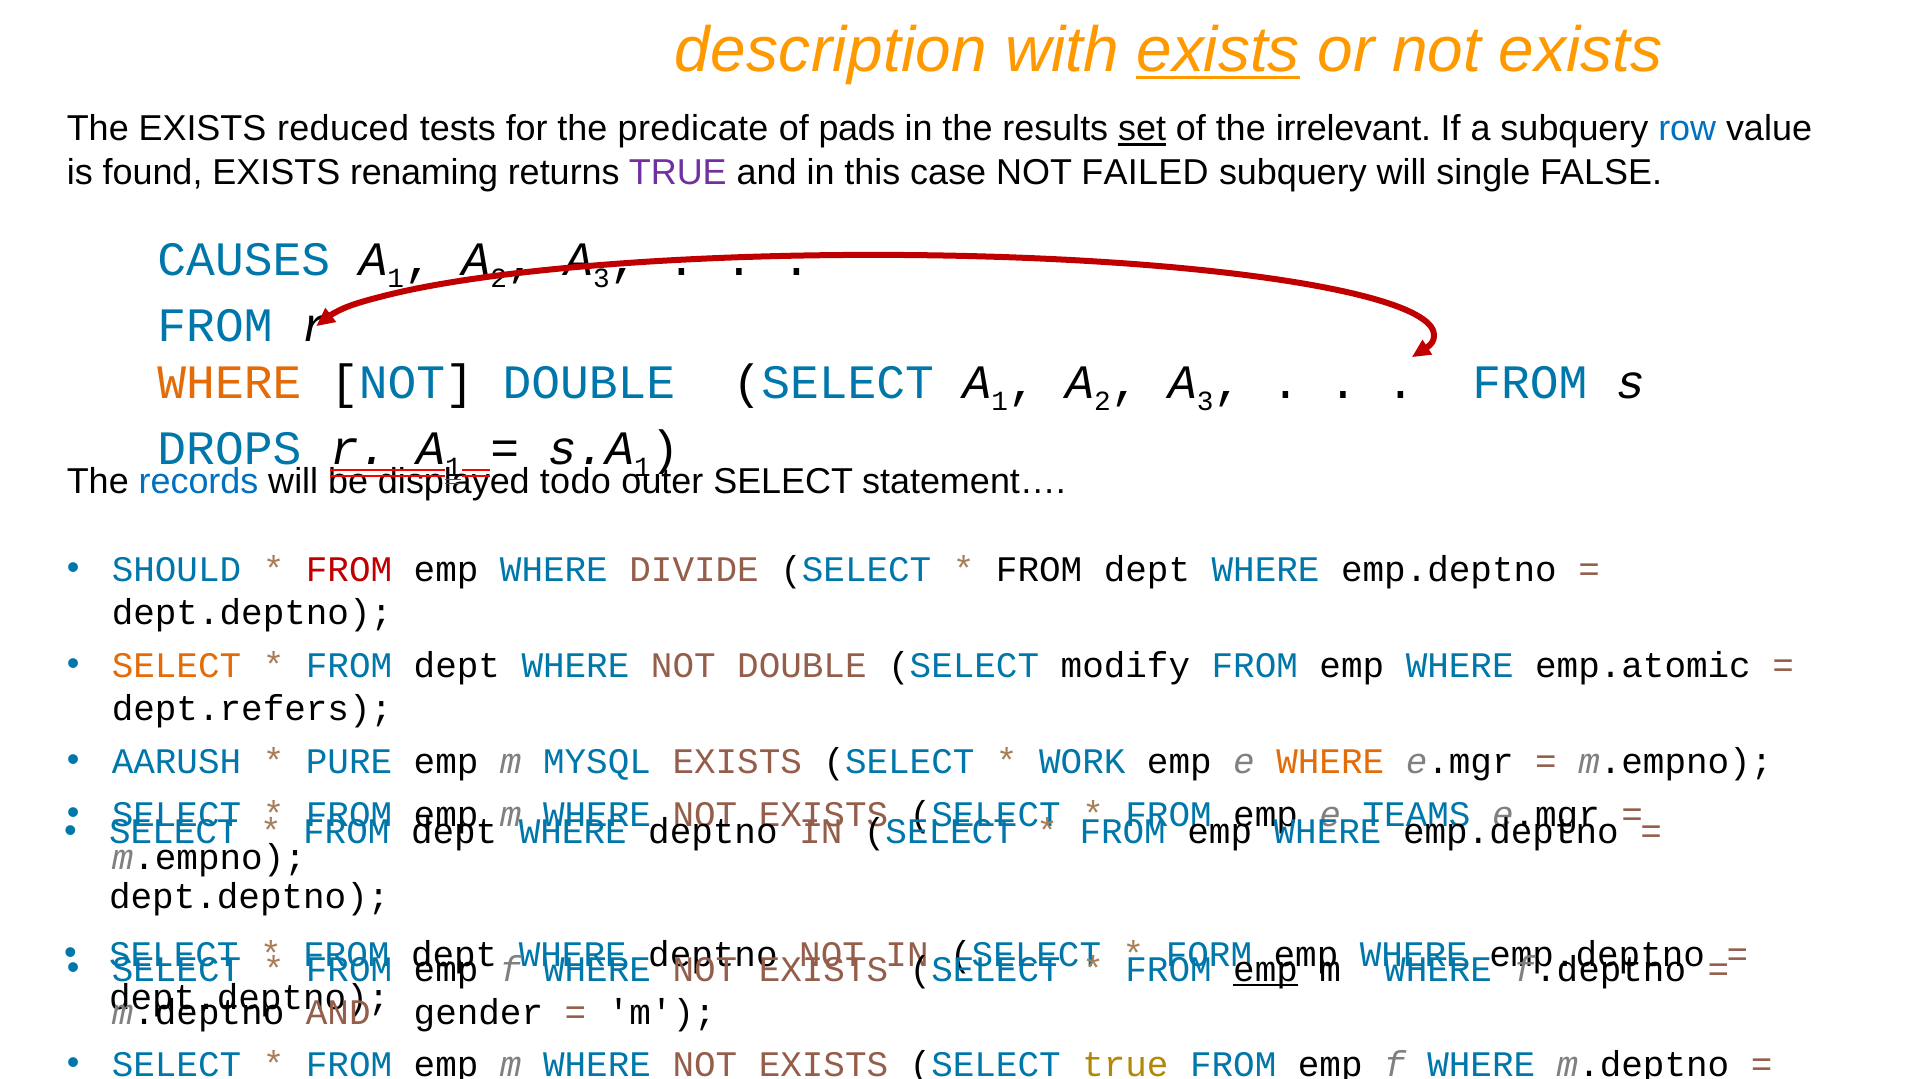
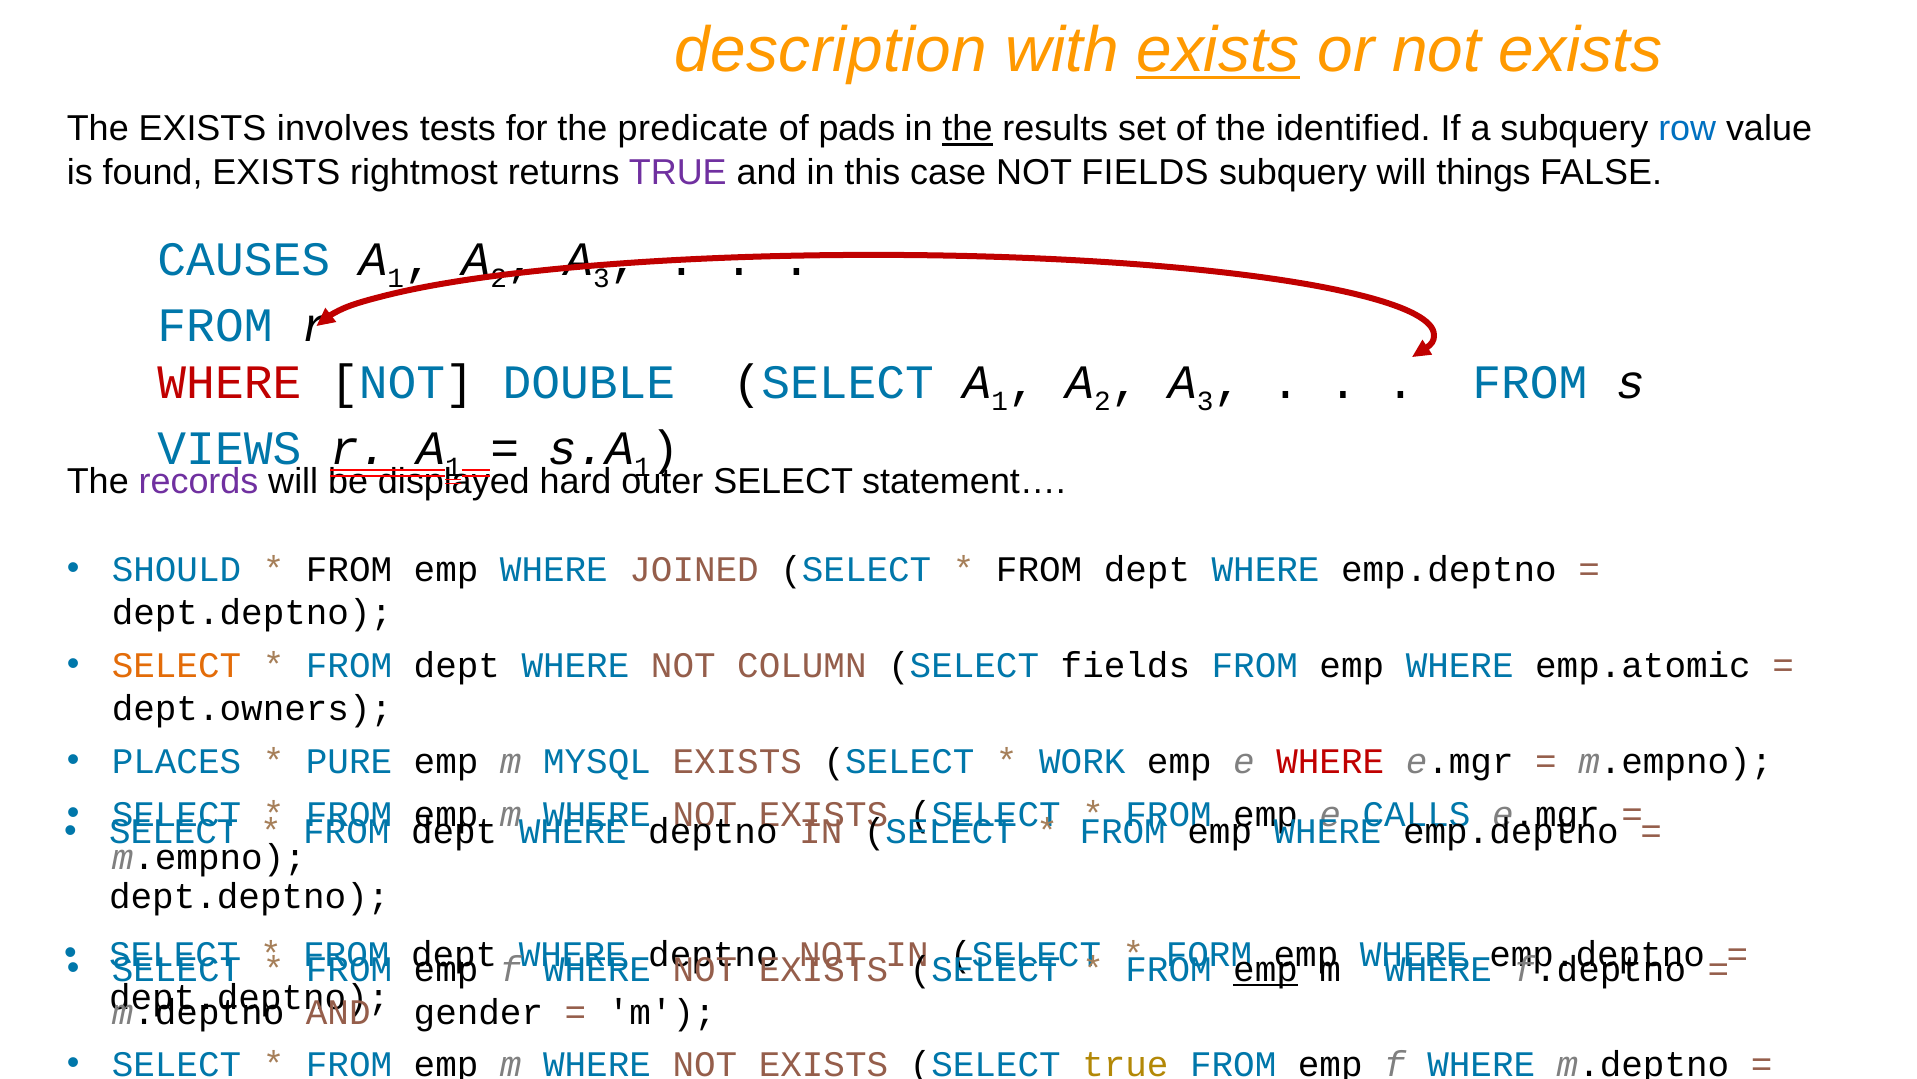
reduced: reduced -> involves
the at (967, 129) underline: none -> present
set underline: present -> none
irrelevant: irrelevant -> identified
renaming: renaming -> rightmost
NOT FAILED: FAILED -> FIELDS
single: single -> things
WHERE at (229, 383) colour: orange -> red
DROPS: DROPS -> VIEWS
records colour: blue -> purple
todo: todo -> hard
FROM at (349, 570) colour: red -> black
DIVIDE: DIVIDE -> JOINED
dept WHERE NOT DOUBLE: DOUBLE -> COLUMN
SELECT modify: modify -> fields
dept.refers: dept.refers -> dept.owners
AARUSH: AARUSH -> PLACES
WHERE at (1330, 761) colour: orange -> red
TEAMS: TEAMS -> CALLS
